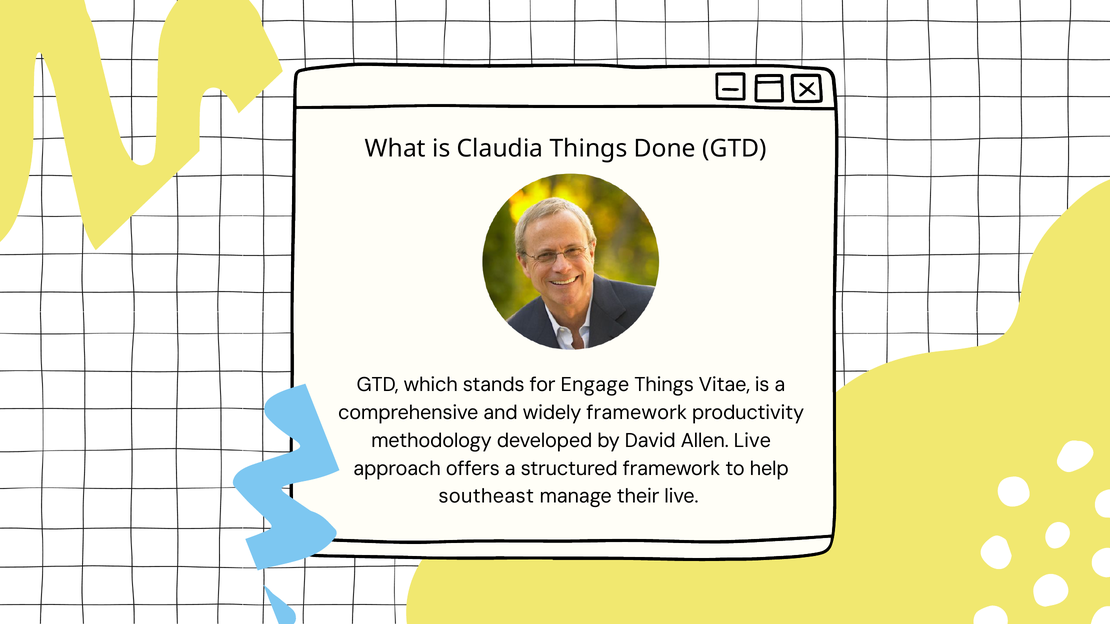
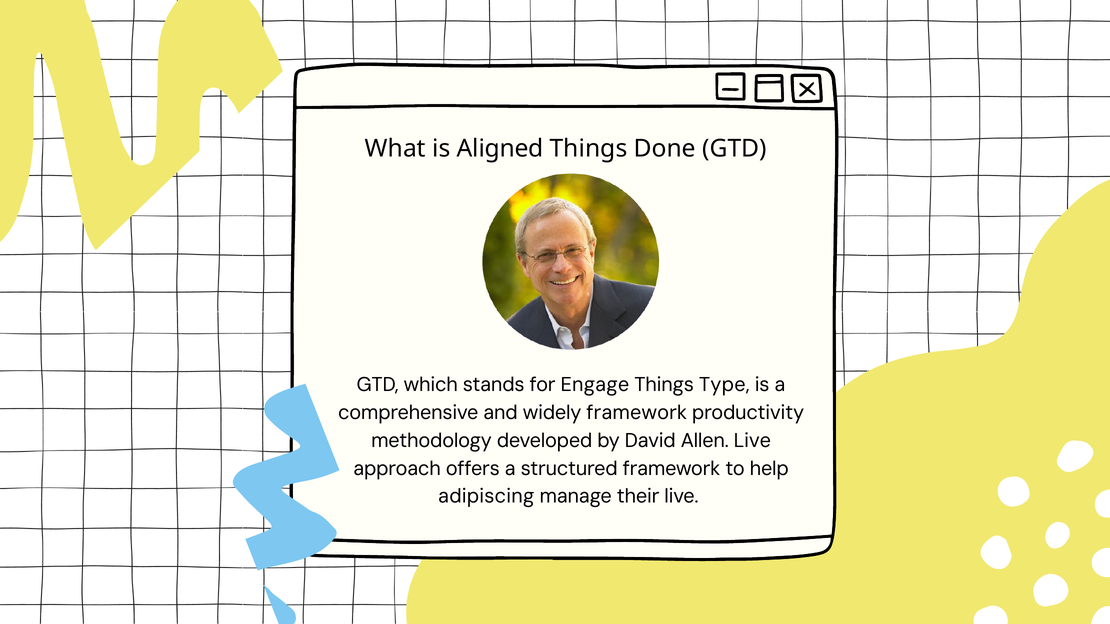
Claudia: Claudia -> Aligned
Vitae: Vitae -> Type
southeast: southeast -> adipiscing
